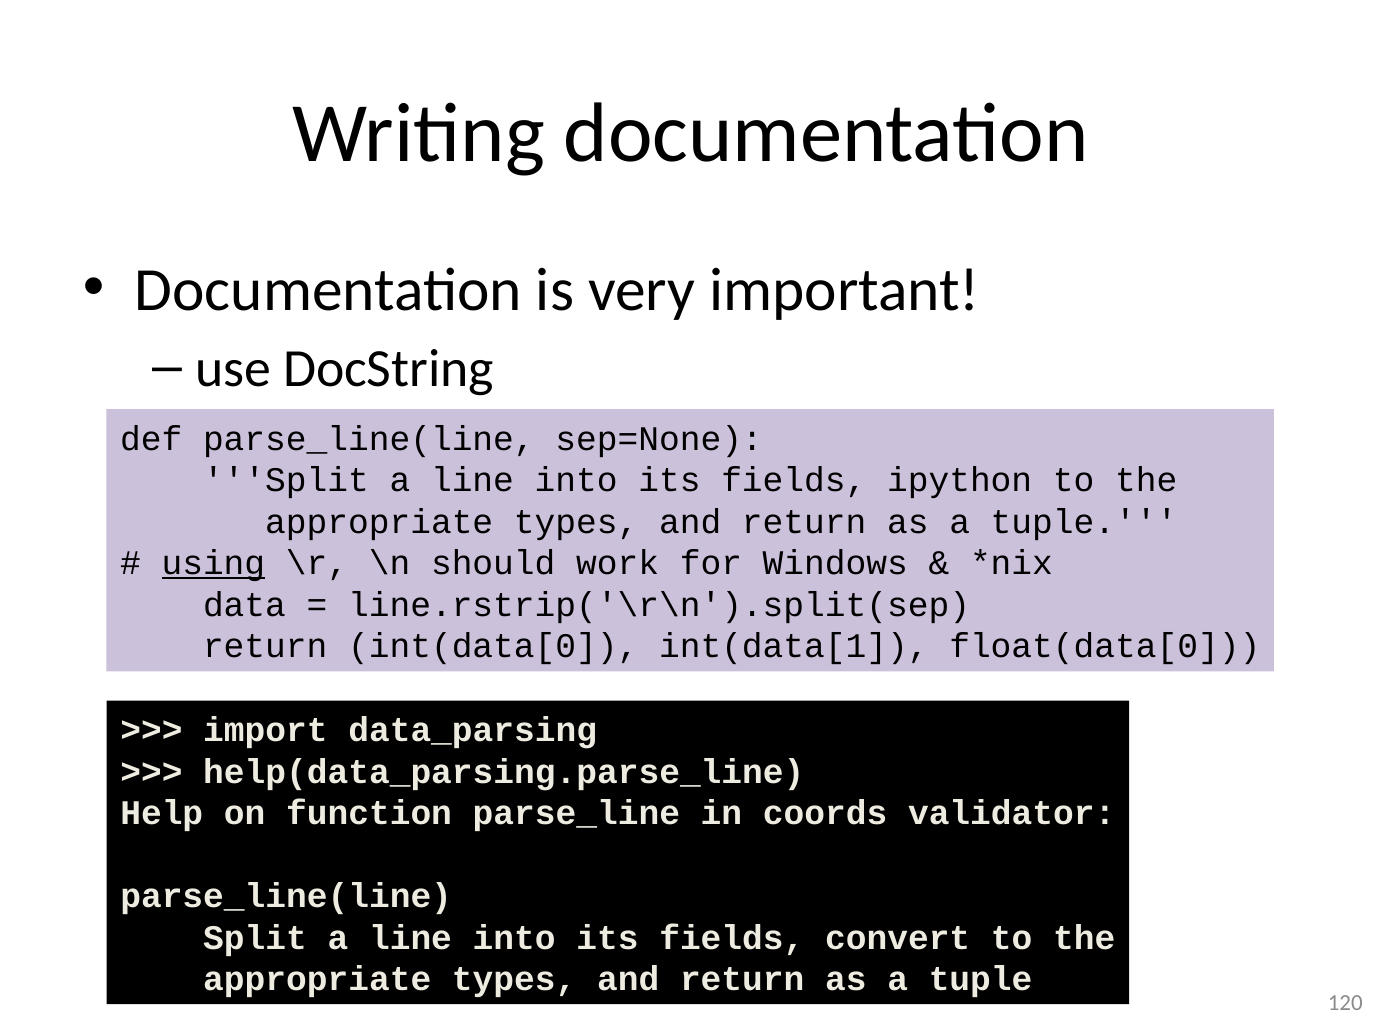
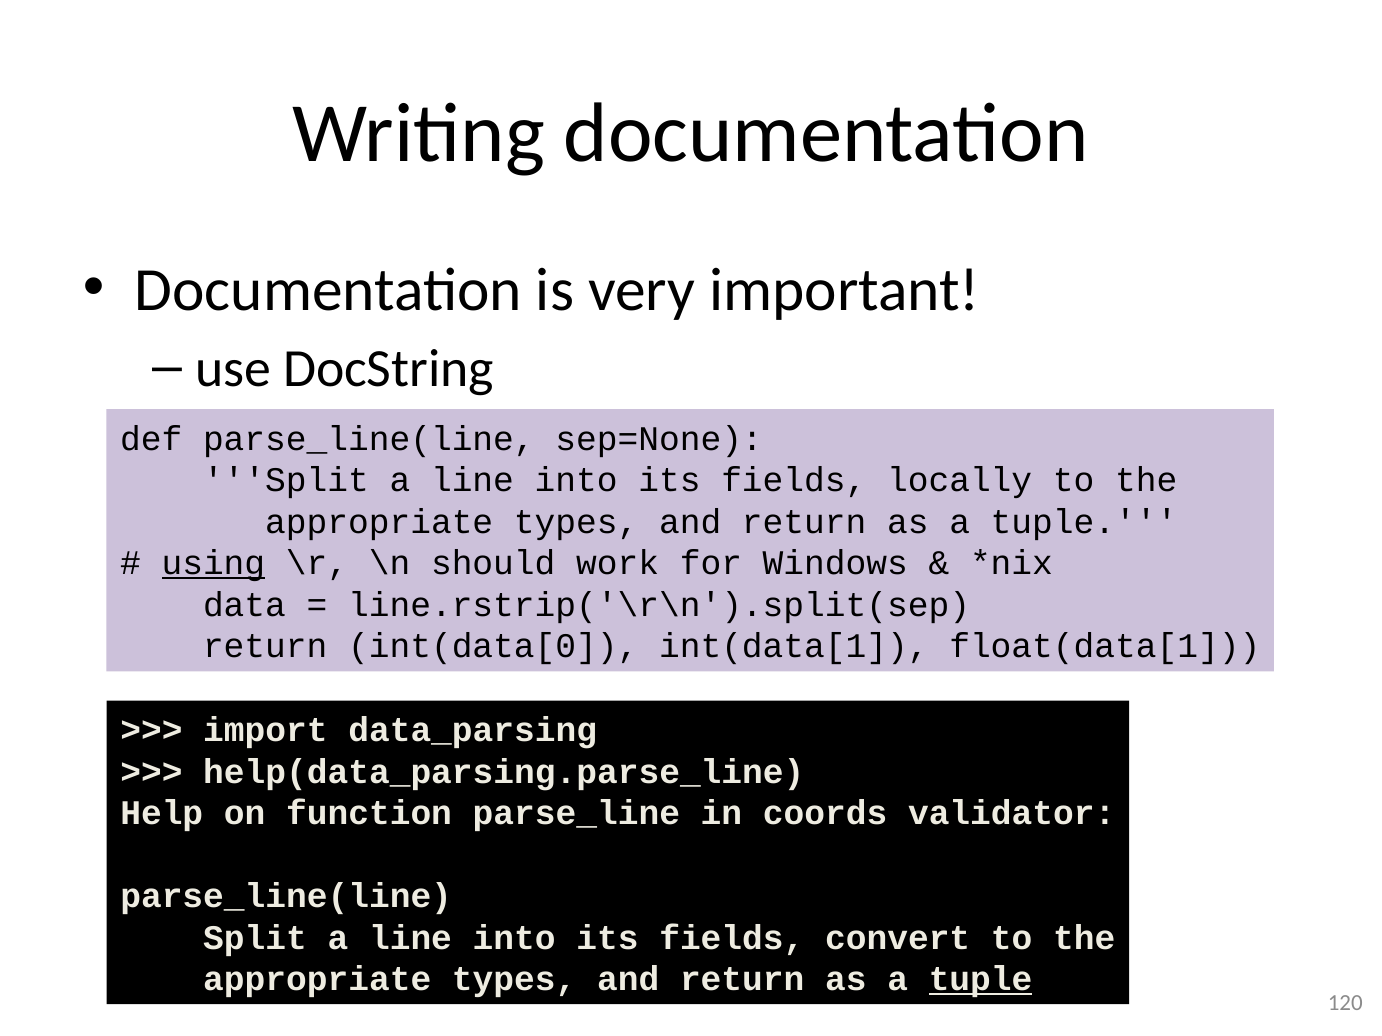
ipython: ipython -> locally
float(data[0: float(data[0 -> float(data[1
tuple at (981, 980) underline: none -> present
